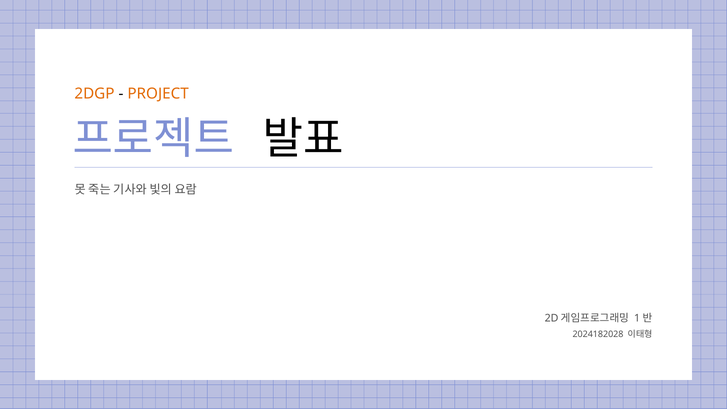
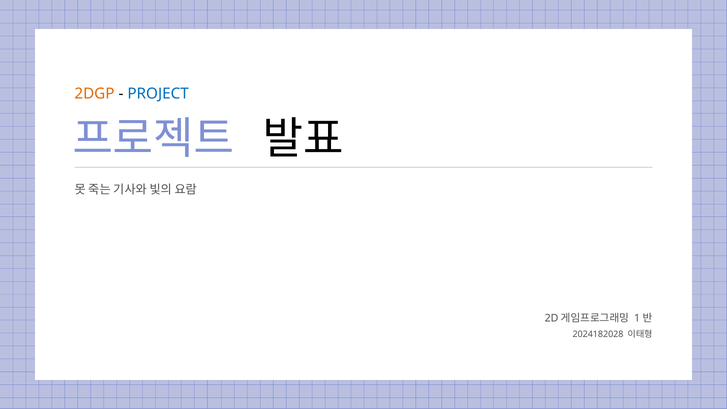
PROJECT colour: orange -> blue
